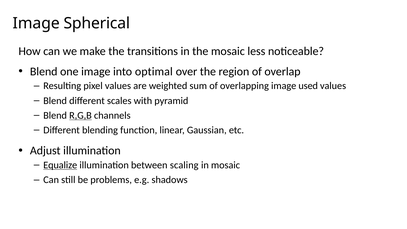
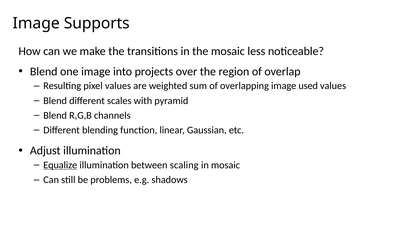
Spherical: Spherical -> Supports
optimal: optimal -> projects
R,G,B underline: present -> none
